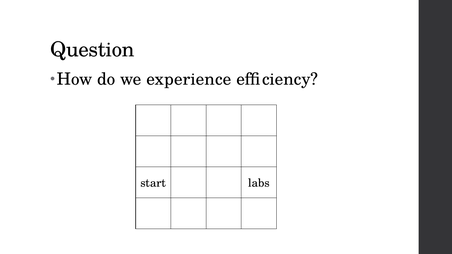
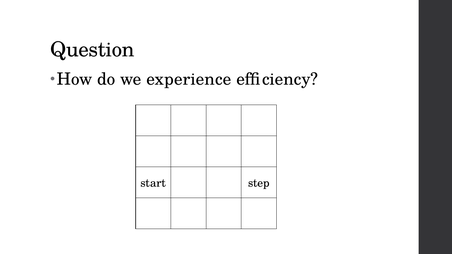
labs: labs -> step
